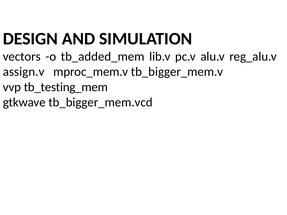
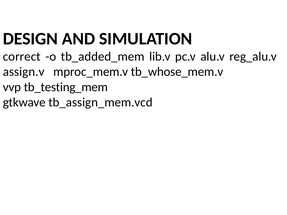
vectors: vectors -> correct
tb_bigger_mem.v: tb_bigger_mem.v -> tb_whose_mem.v
tb_bigger_mem.vcd: tb_bigger_mem.vcd -> tb_assign_mem.vcd
